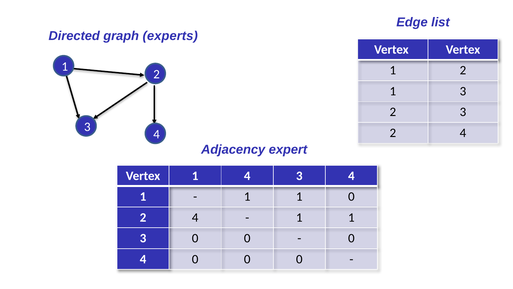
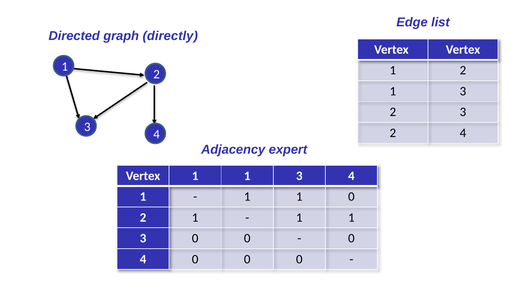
experts: experts -> directly
Vertex 1 4: 4 -> 1
4 at (195, 217): 4 -> 1
